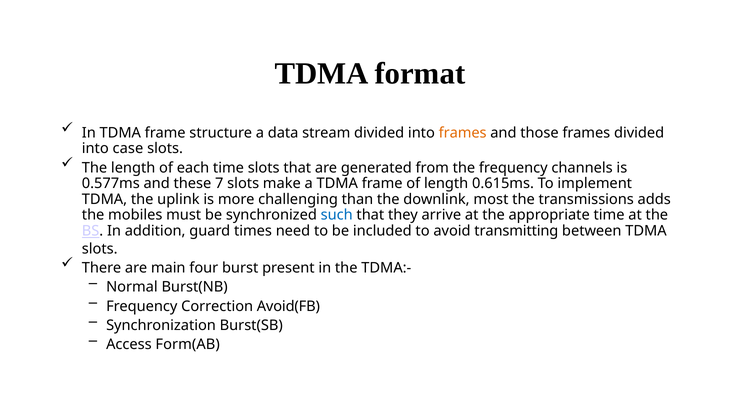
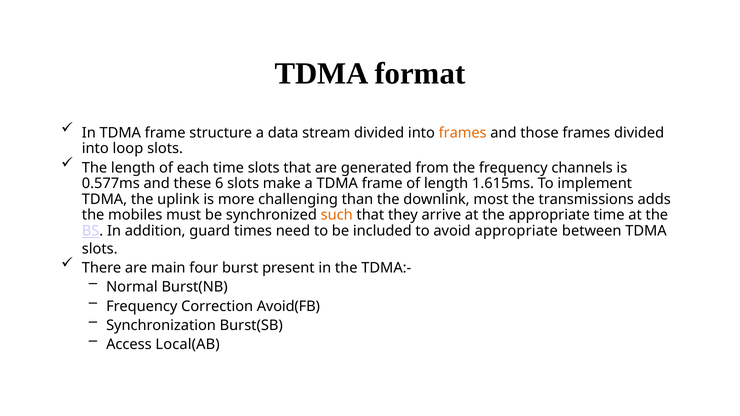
case: case -> loop
7: 7 -> 6
0.615ms: 0.615ms -> 1.615ms
such colour: blue -> orange
avoid transmitting: transmitting -> appropriate
Form(AB: Form(AB -> Local(AB
